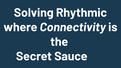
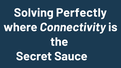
Rhythmic: Rhythmic -> Perfectly
